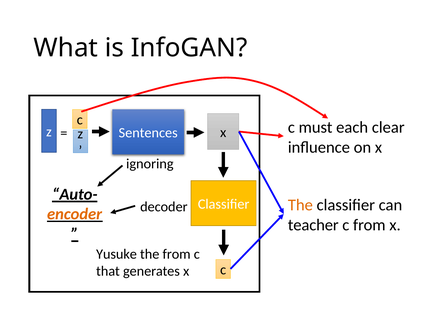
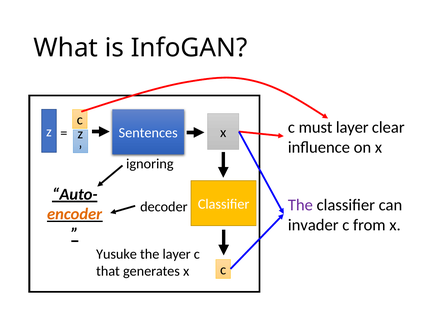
must each: each -> layer
The at (300, 205) colour: orange -> purple
teacher: teacher -> invader
the from: from -> layer
